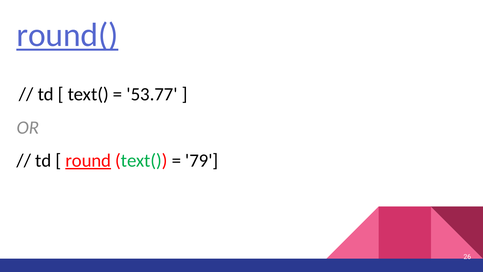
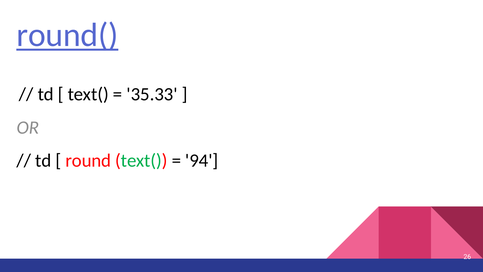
53.77: 53.77 -> 35.33
round underline: present -> none
79: 79 -> 94
